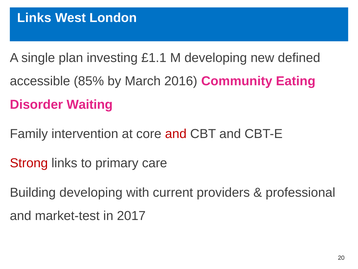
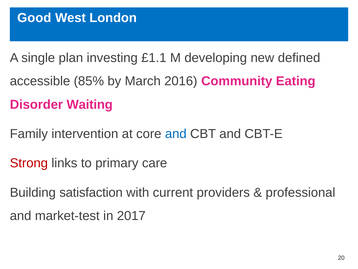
Links at (34, 18): Links -> Good
and at (176, 134) colour: red -> blue
Building developing: developing -> satisfaction
